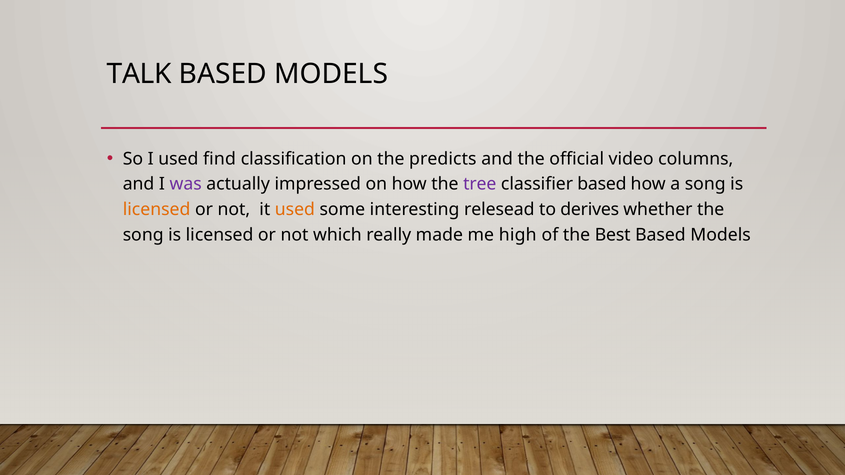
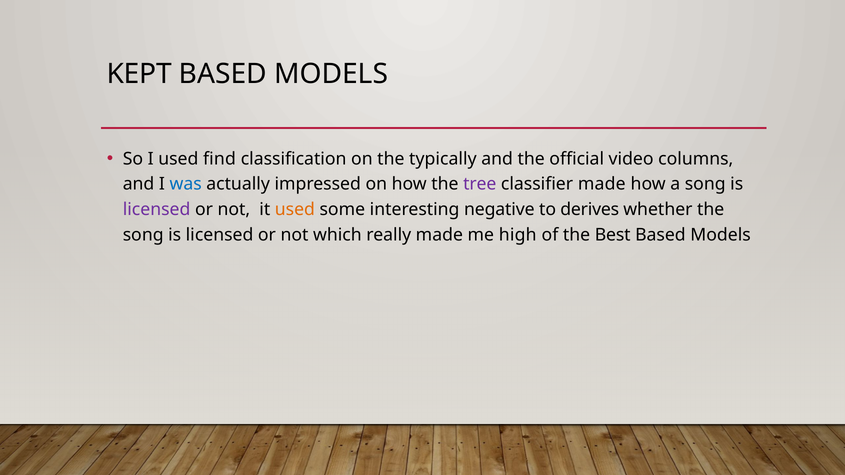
TALK: TALK -> KEPT
predicts: predicts -> typically
was colour: purple -> blue
classifier based: based -> made
licensed at (157, 210) colour: orange -> purple
relesead: relesead -> negative
